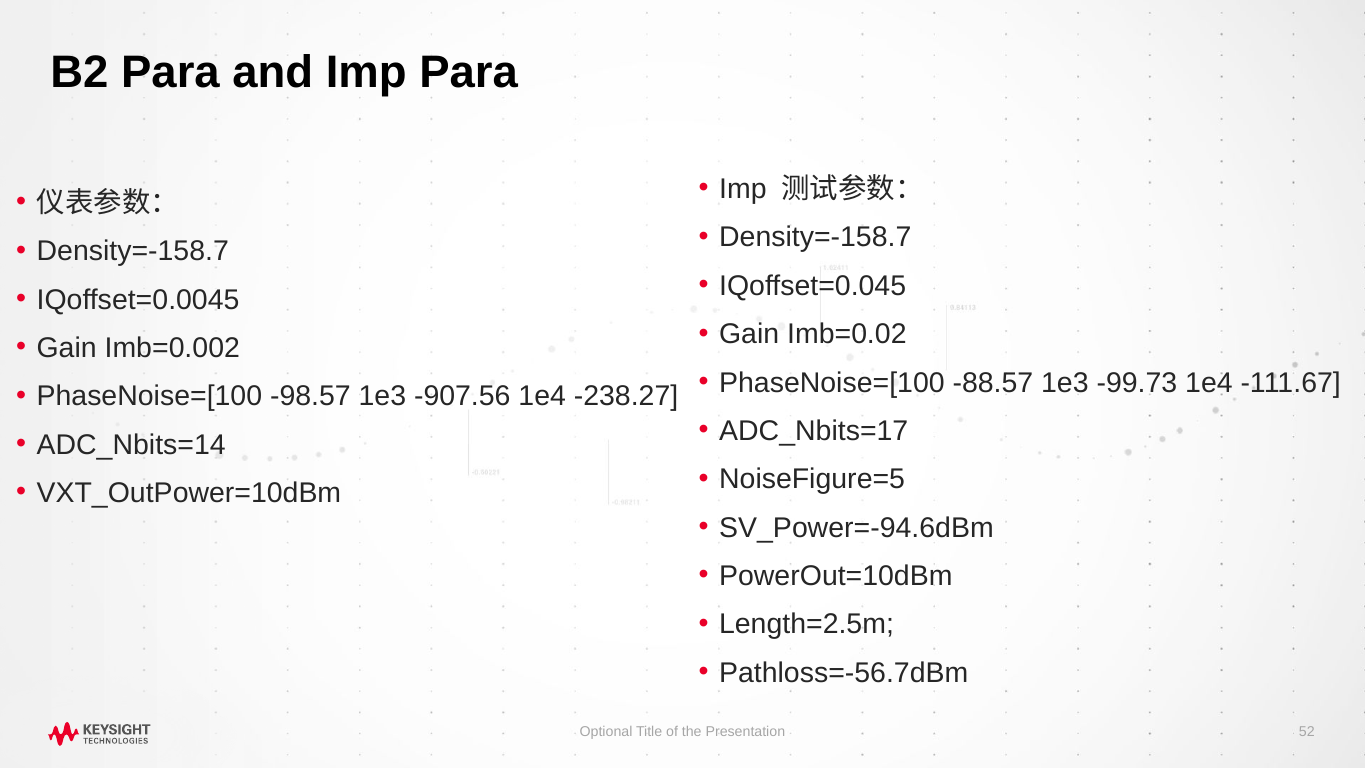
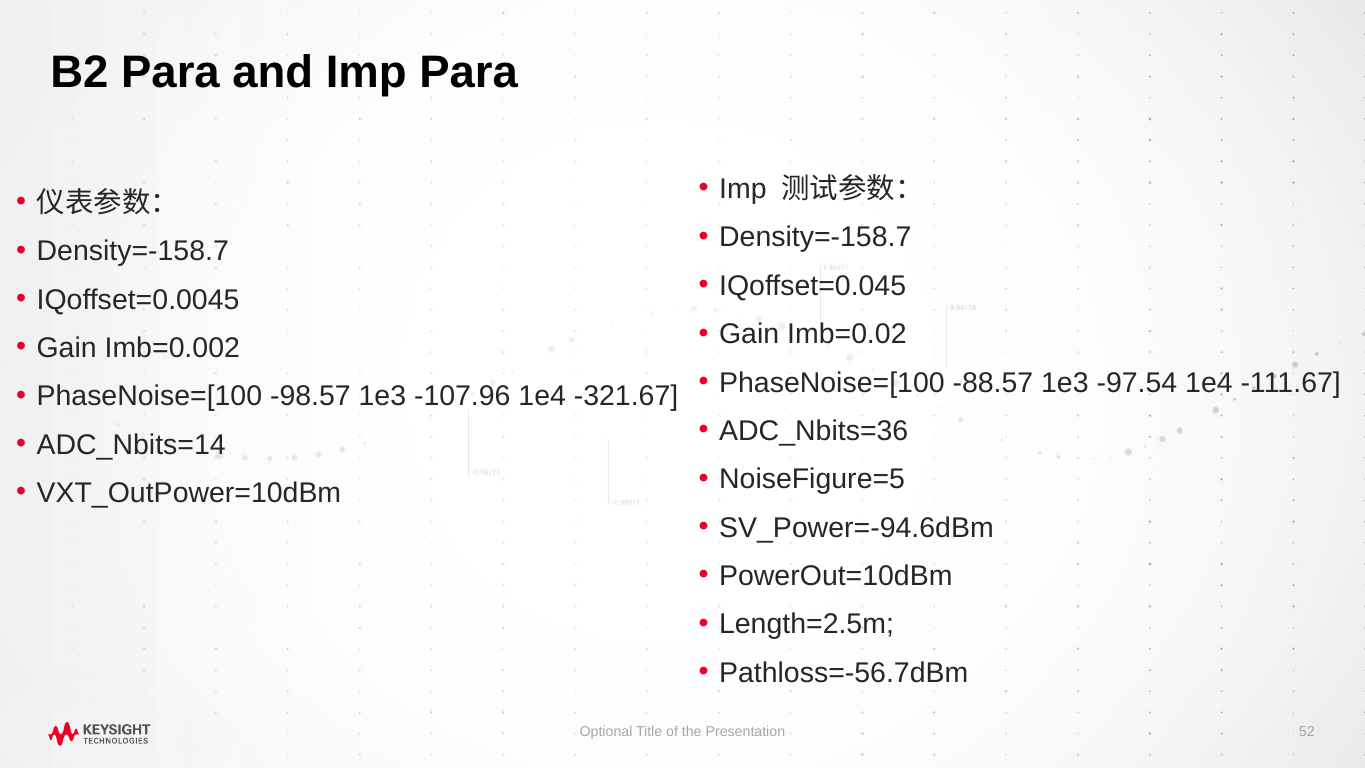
-99.73: -99.73 -> -97.54
-907.56: -907.56 -> -107.96
-238.27: -238.27 -> -321.67
ADC_Nbits=17: ADC_Nbits=17 -> ADC_Nbits=36
